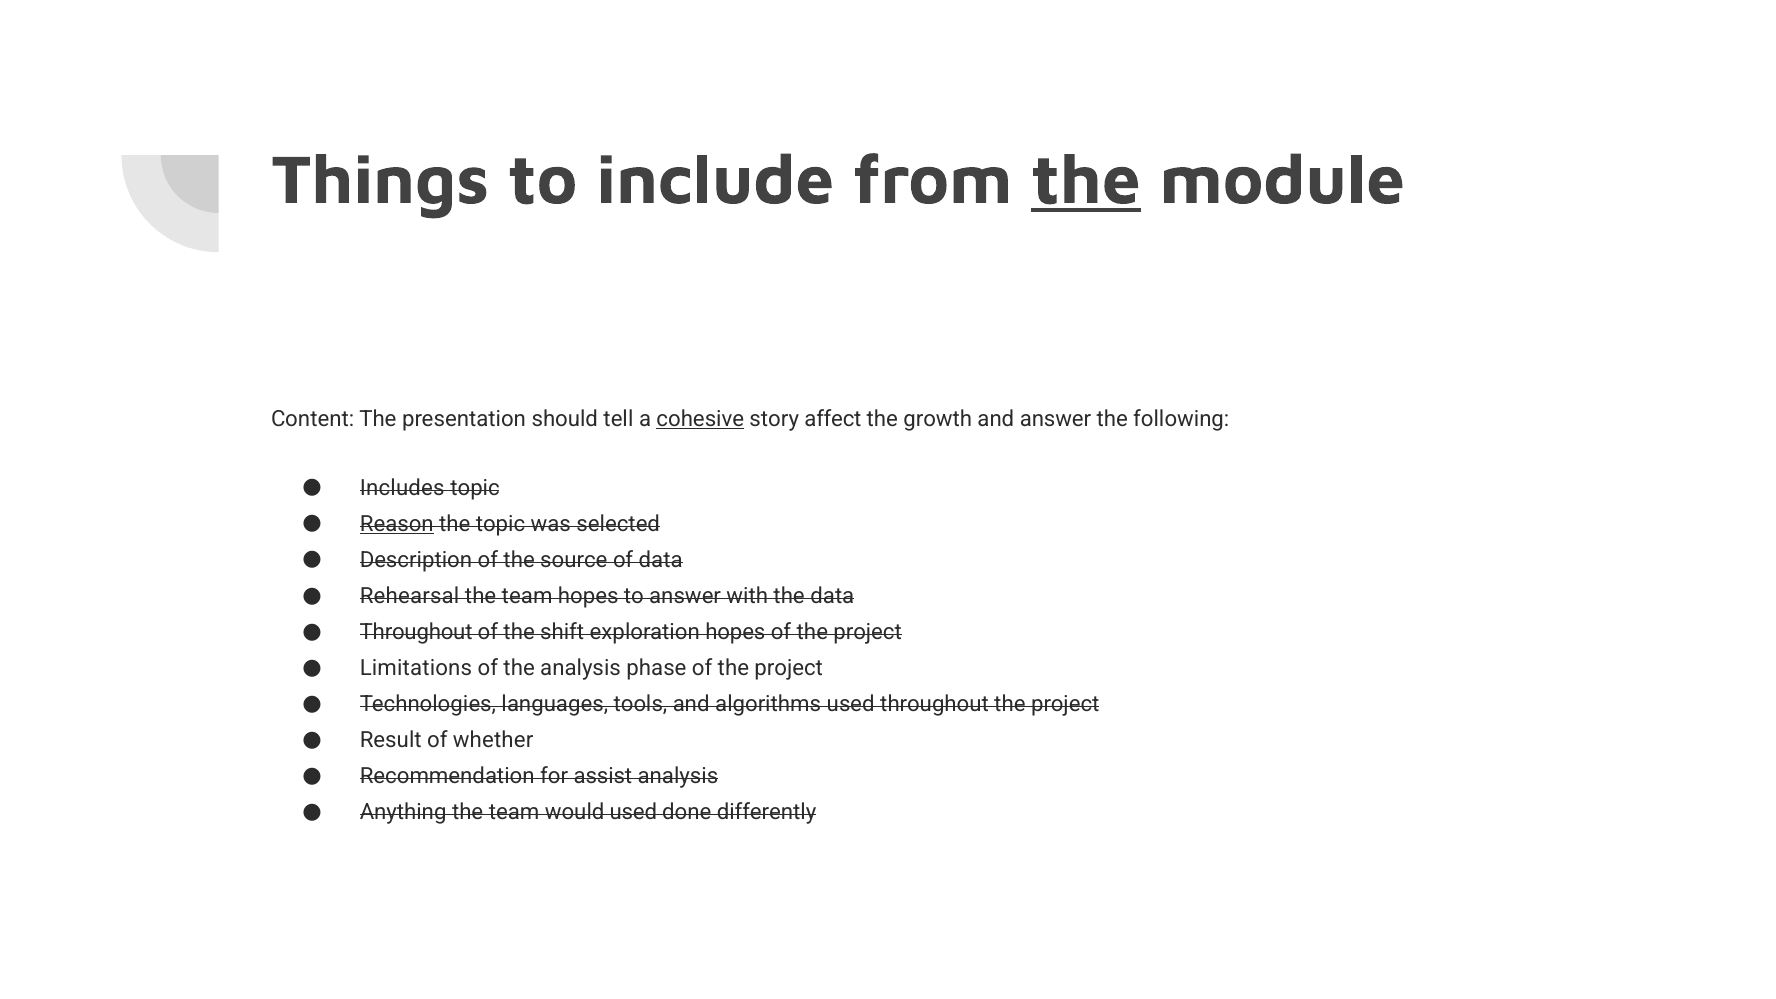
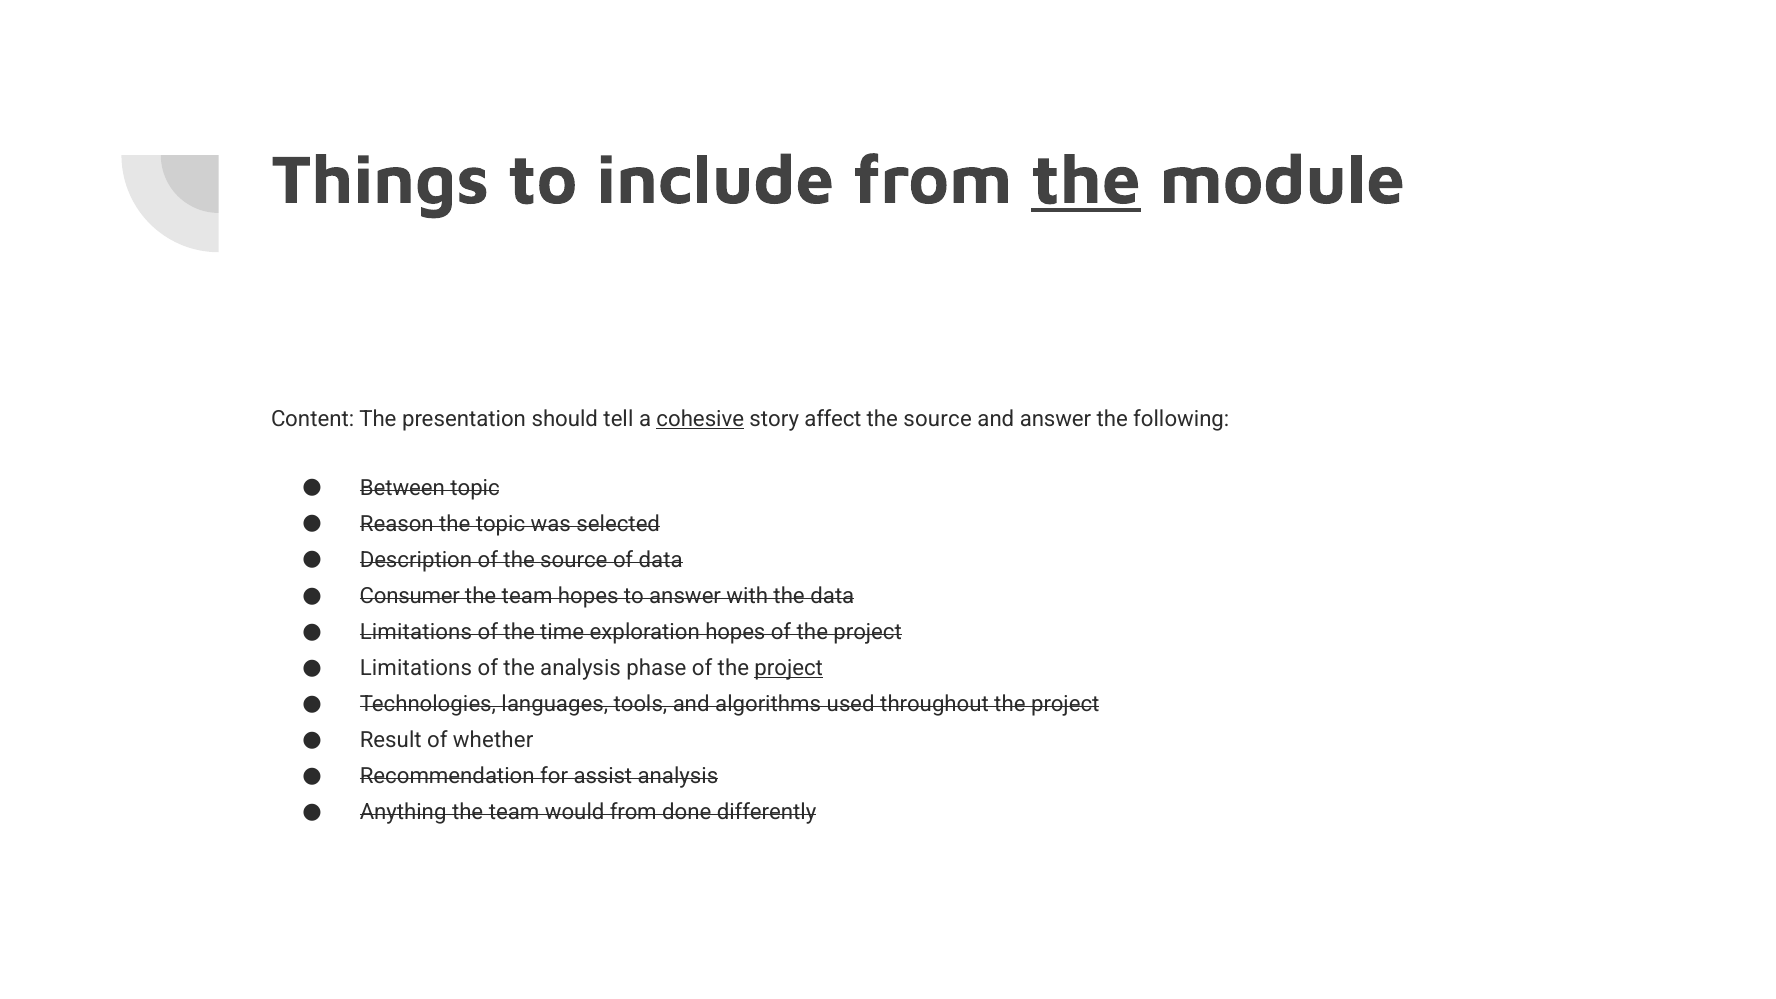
growth at (938, 419): growth -> source
Includes: Includes -> Between
Reason underline: present -> none
Rehearsal: Rehearsal -> Consumer
Throughout at (416, 632): Throughout -> Limitations
shift: shift -> time
project at (789, 668) underline: none -> present
would used: used -> from
